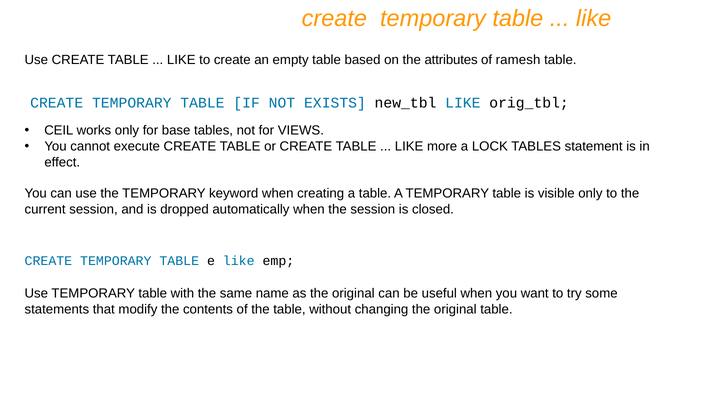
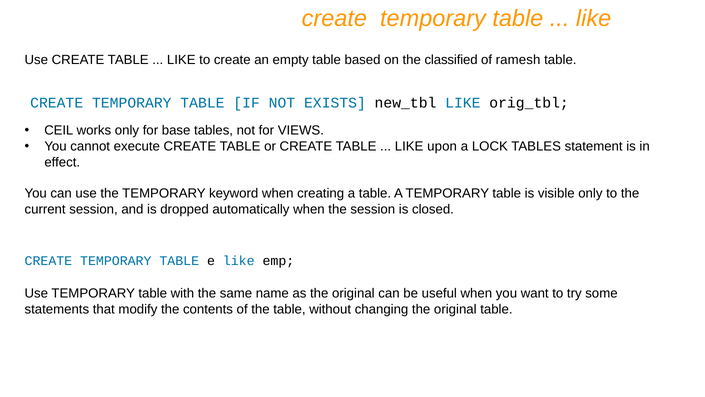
attributes: attributes -> classified
more: more -> upon
